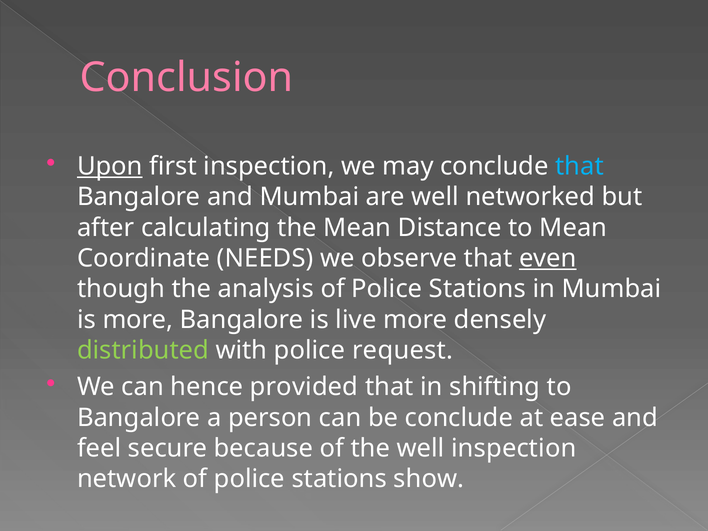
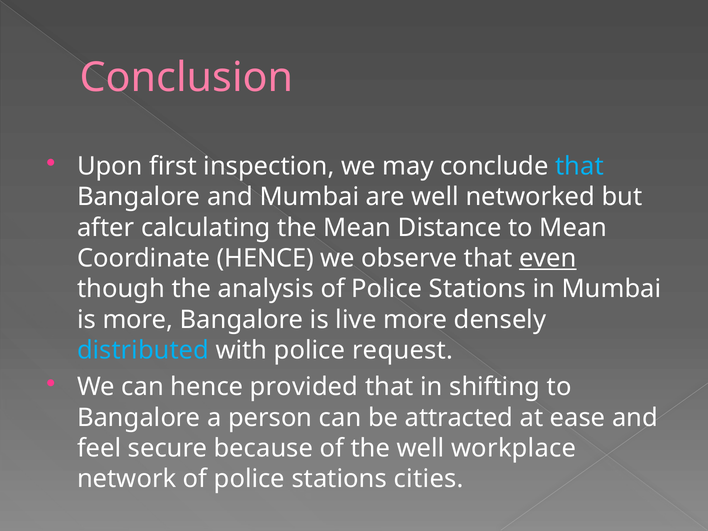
Upon underline: present -> none
Coordinate NEEDS: NEEDS -> HENCE
distributed colour: light green -> light blue
be conclude: conclude -> attracted
well inspection: inspection -> workplace
show: show -> cities
